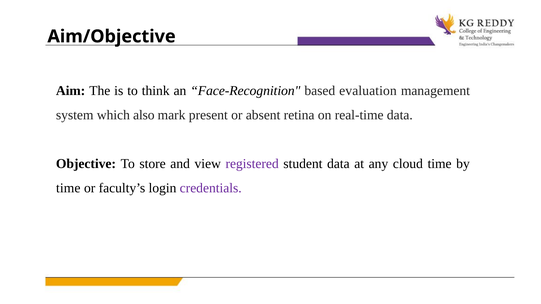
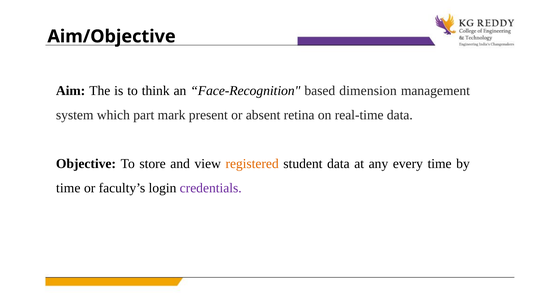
evaluation: evaluation -> dimension
also: also -> part
registered colour: purple -> orange
cloud: cloud -> every
